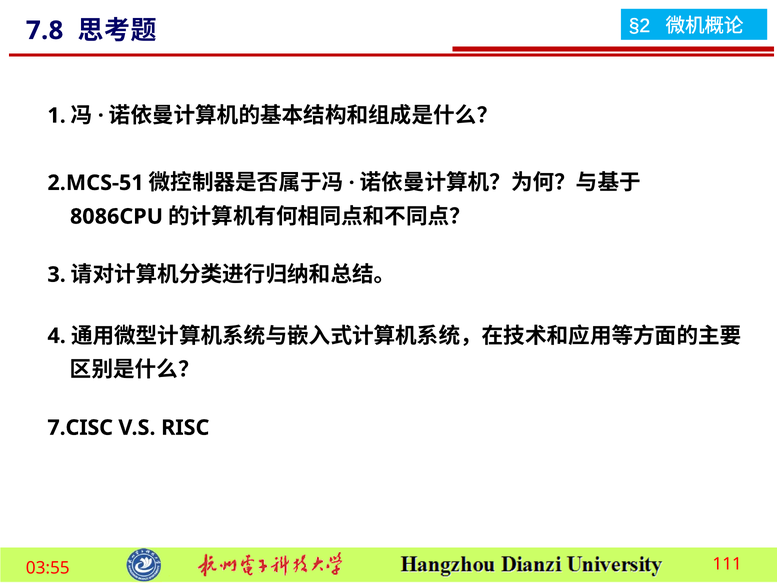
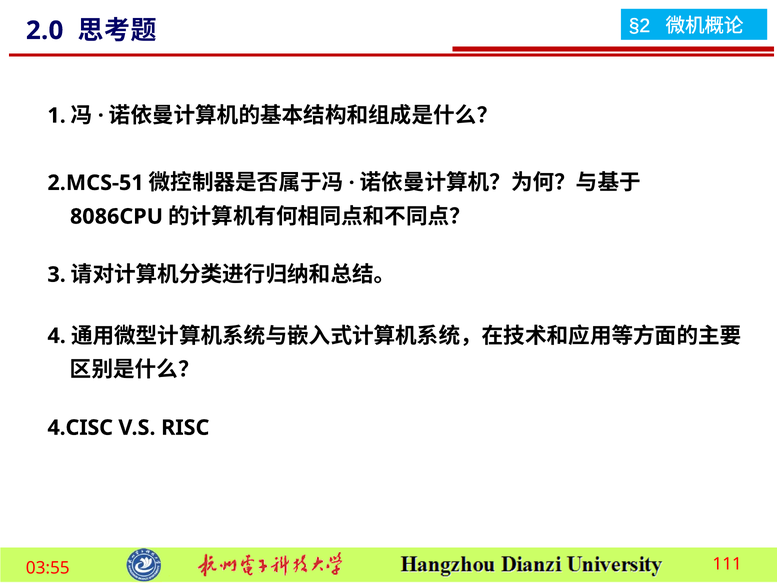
7.8: 7.8 -> 2.0
7.CISC: 7.CISC -> 4.CISC
